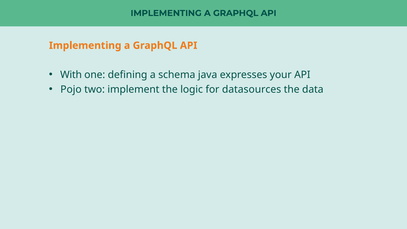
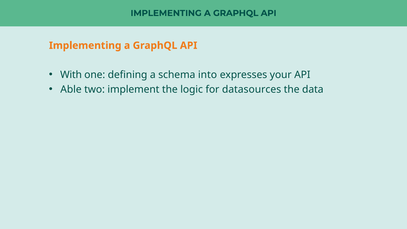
java: java -> into
Pojo: Pojo -> Able
